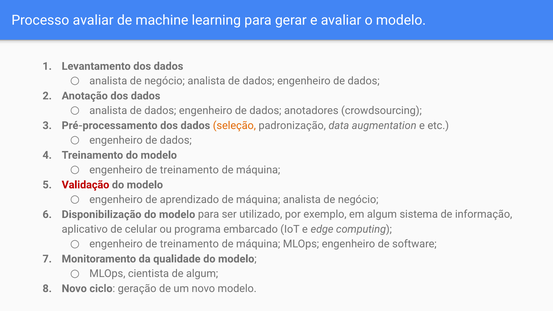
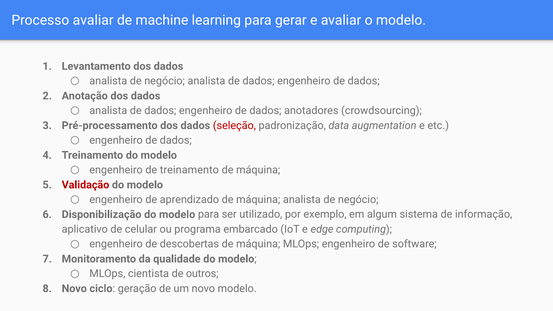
seleção colour: orange -> red
treinamento at (189, 244): treinamento -> descobertas
de algum: algum -> outros
